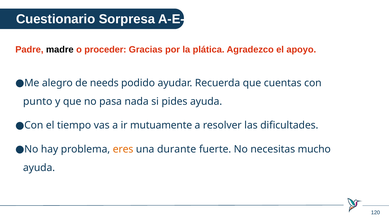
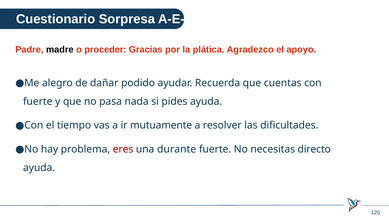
needs: needs -> dañar
punto at (38, 101): punto -> fuerte
eres colour: orange -> red
mucho: mucho -> directo
